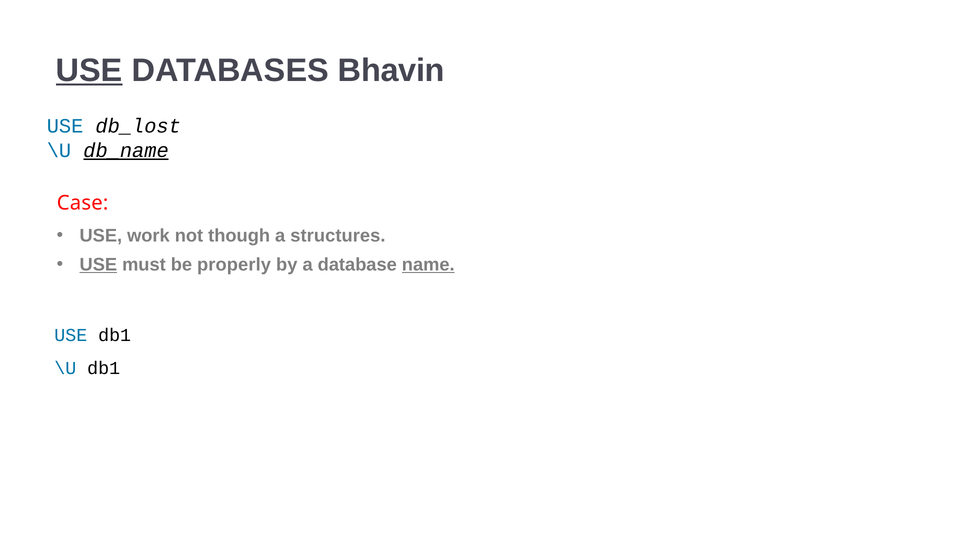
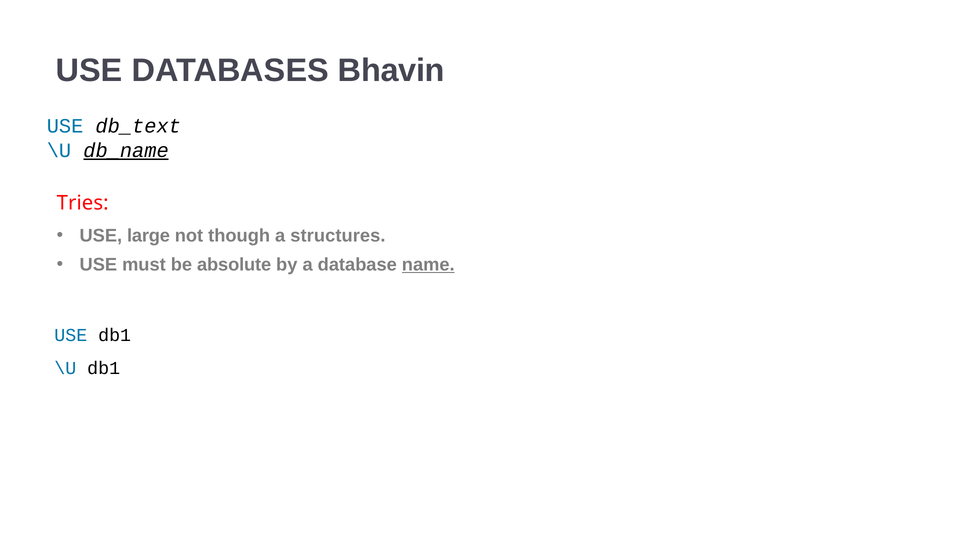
USE at (89, 70) underline: present -> none
db_lost: db_lost -> db_text
Case: Case -> Tries
work: work -> large
USE at (98, 265) underline: present -> none
properly: properly -> absolute
